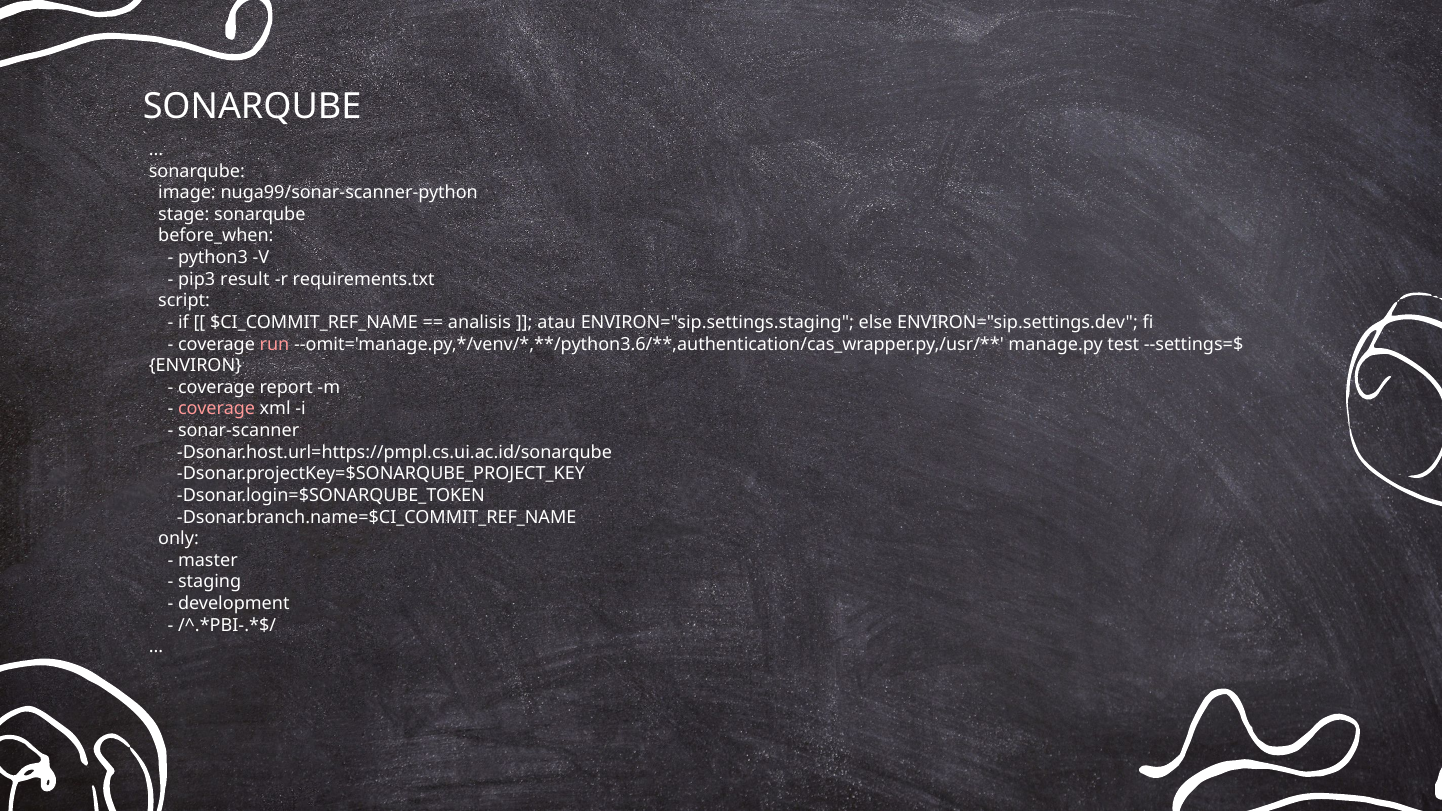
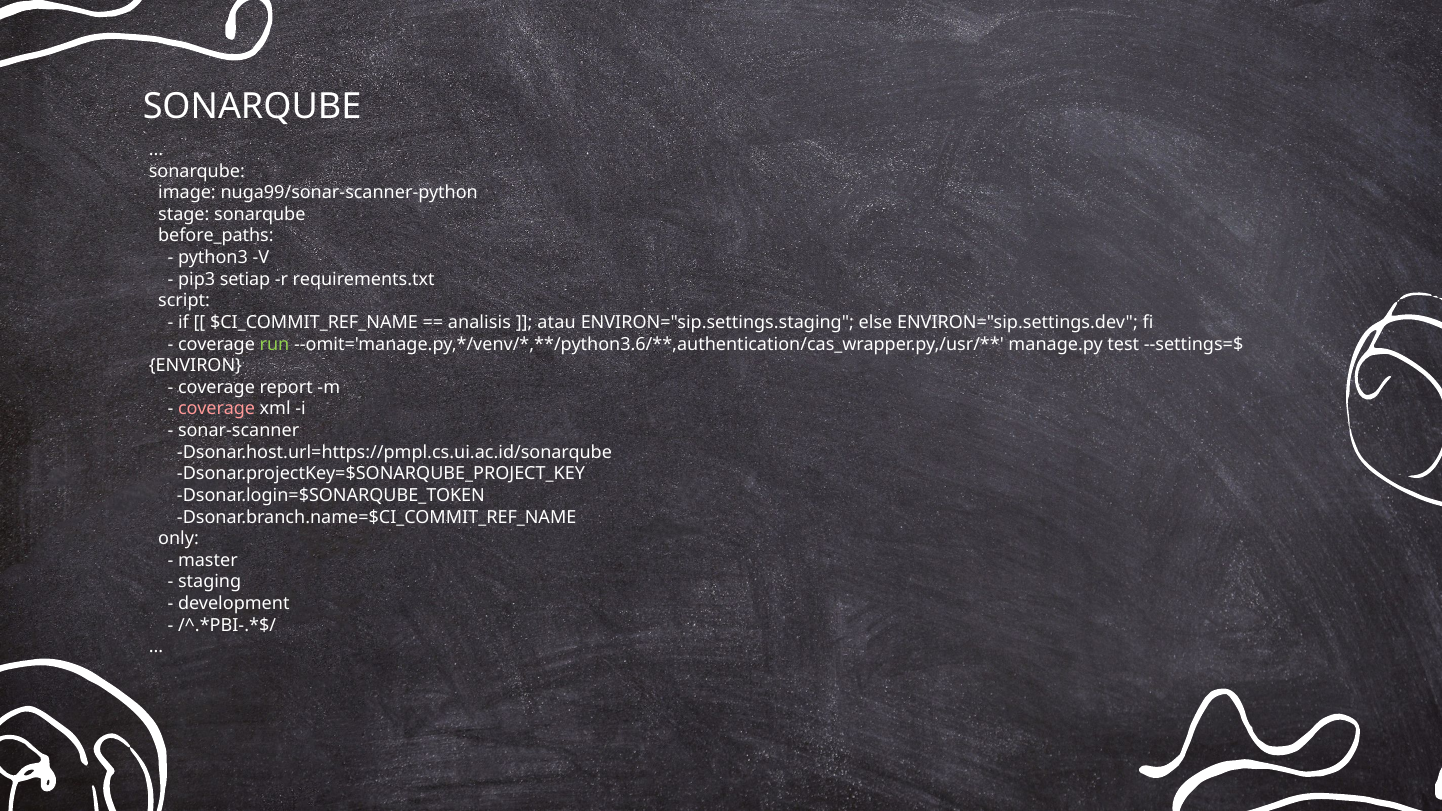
before_when: before_when -> before_paths
result: result -> setiap
run colour: pink -> light green
